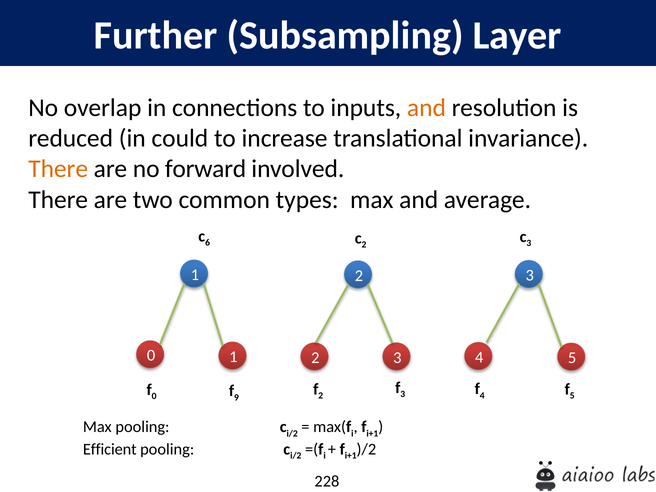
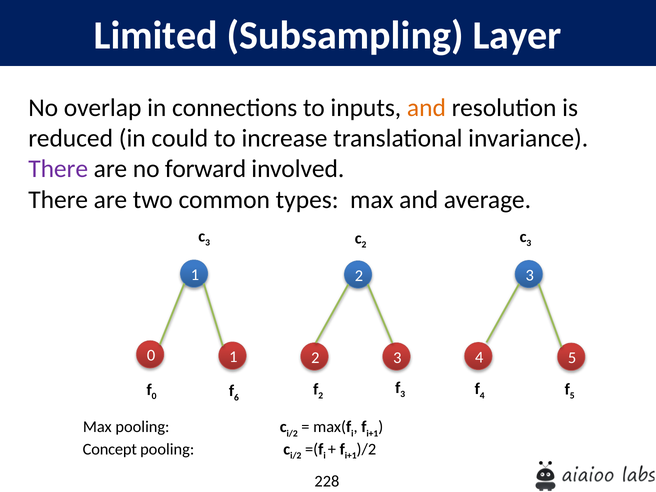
Further: Further -> Limited
There at (58, 169) colour: orange -> purple
6 at (208, 243): 6 -> 3
9: 9 -> 6
Efficient: Efficient -> Concept
